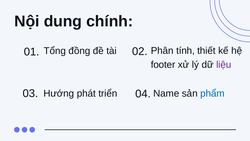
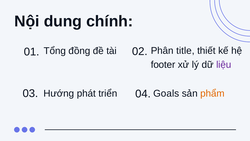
tính: tính -> title
Name: Name -> Goals
phẩm colour: blue -> orange
